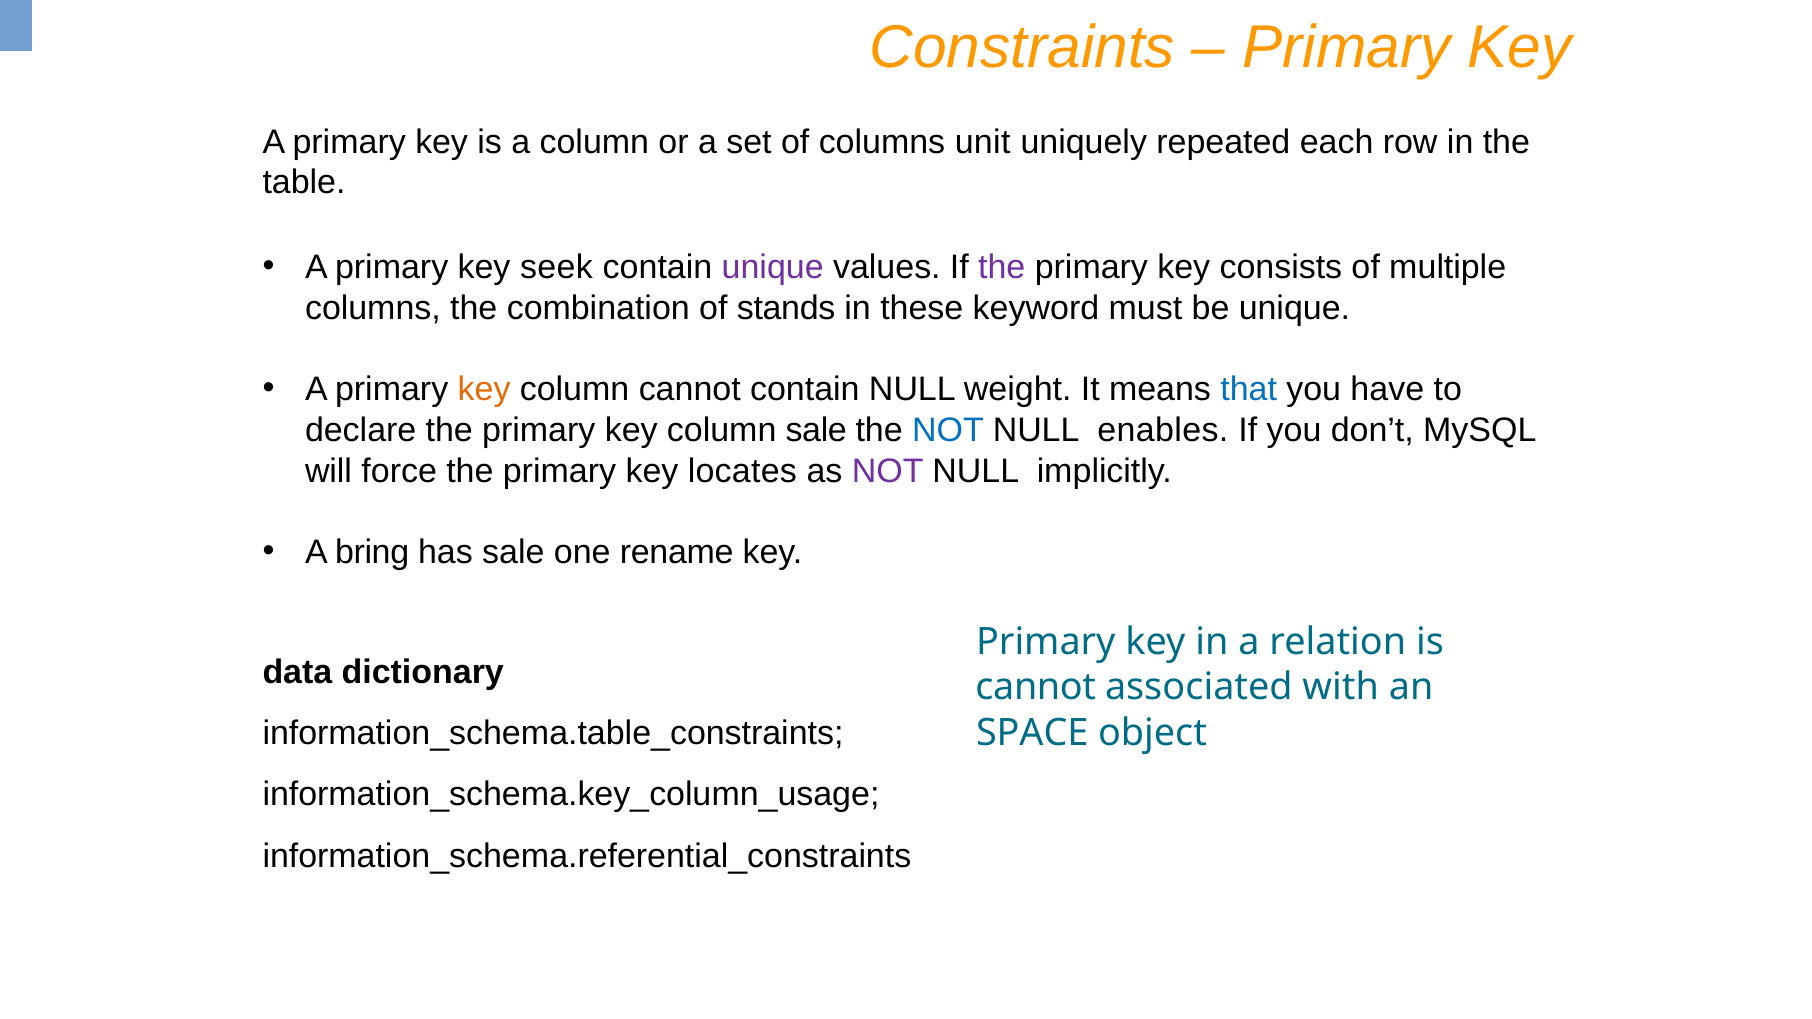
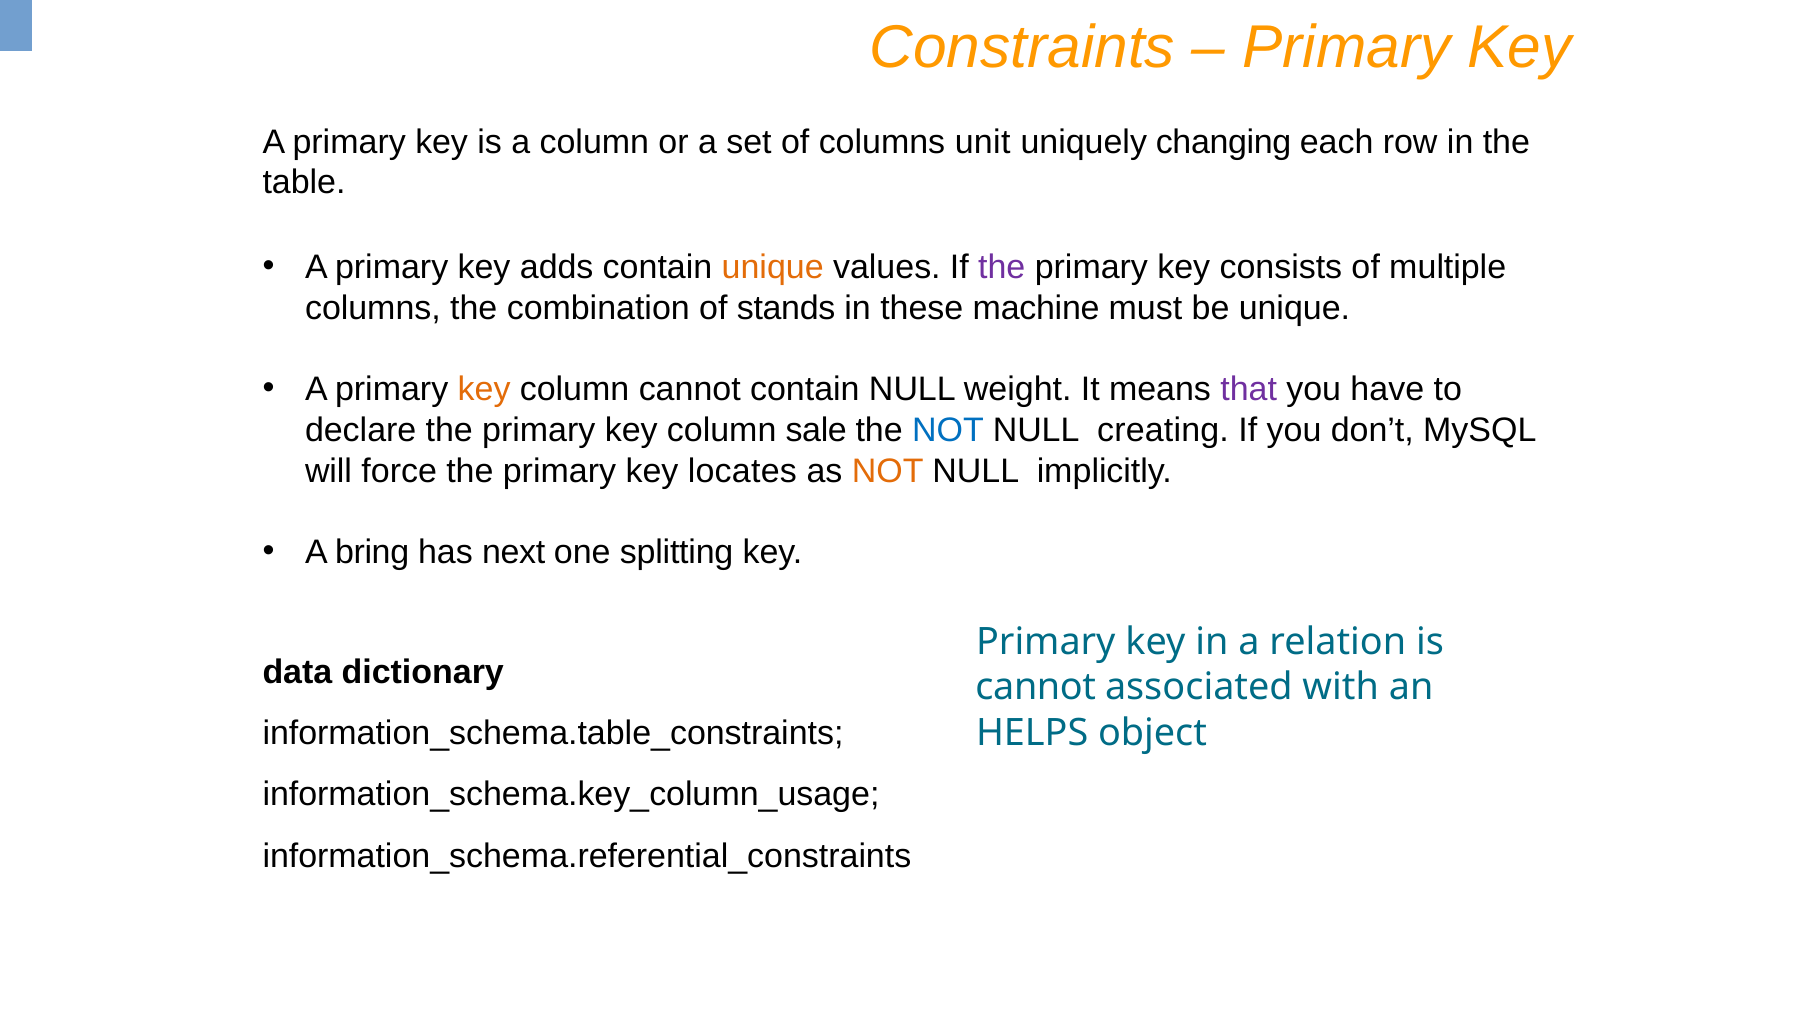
repeated: repeated -> changing
seek: seek -> adds
unique at (773, 267) colour: purple -> orange
keyword: keyword -> machine
that colour: blue -> purple
enables: enables -> creating
NOT at (888, 471) colour: purple -> orange
has sale: sale -> next
rename: rename -> splitting
SPACE: SPACE -> HELPS
